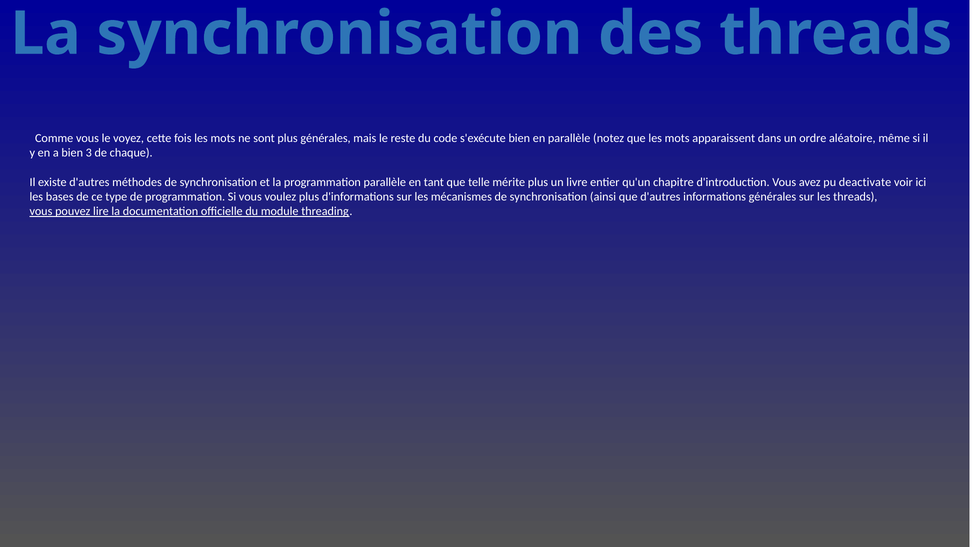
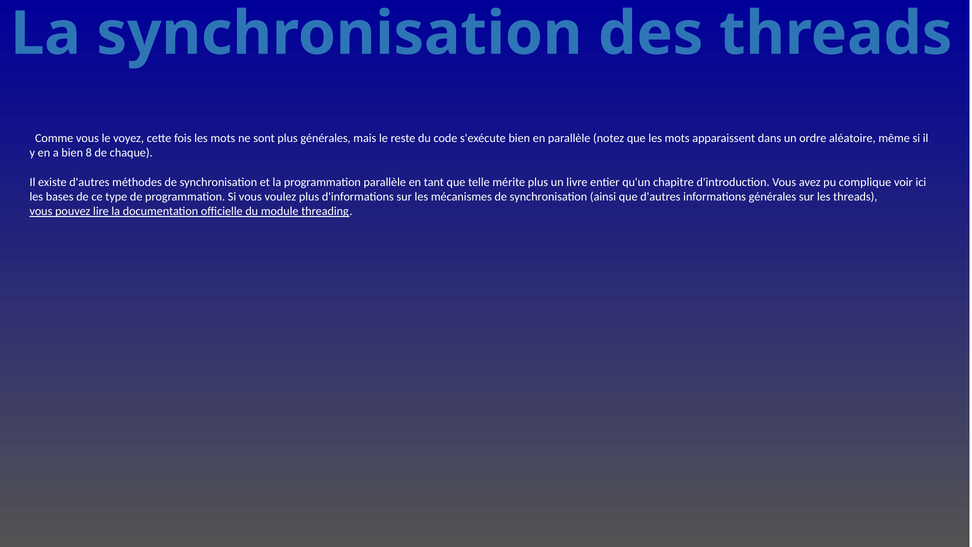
3: 3 -> 8
deactivate: deactivate -> complique
